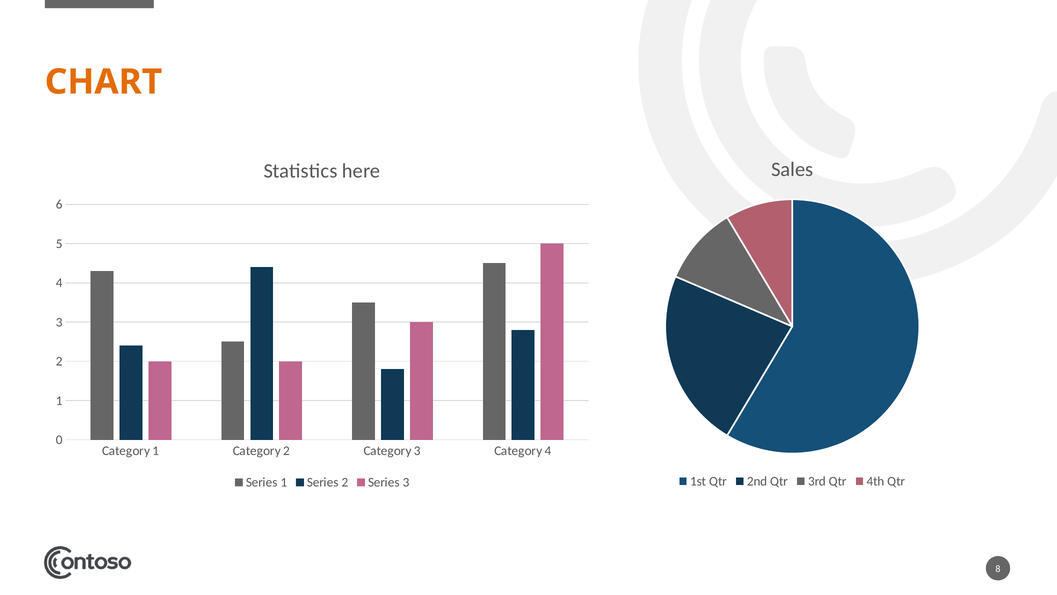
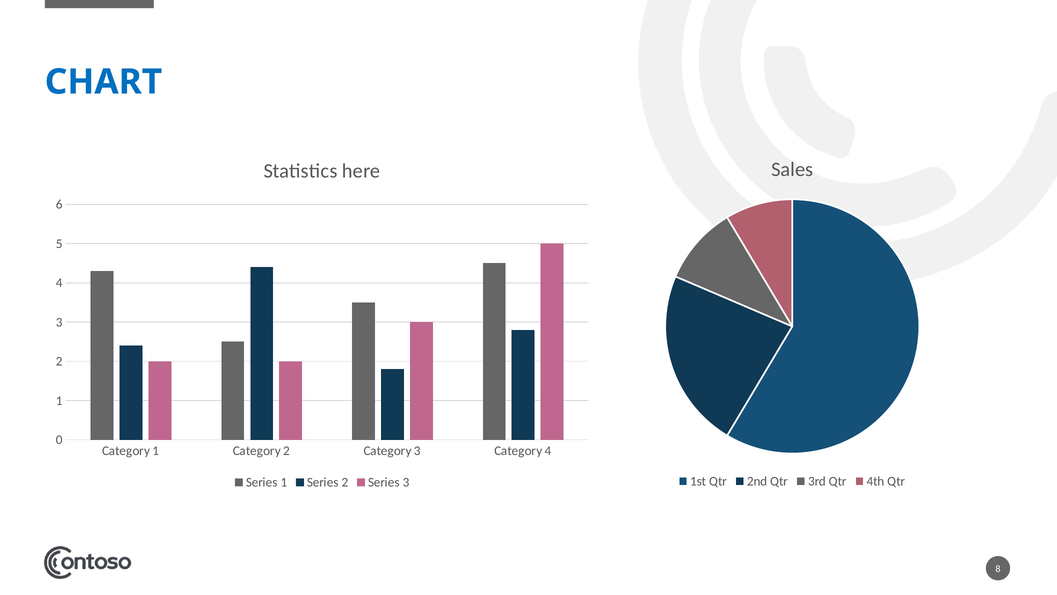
CHART colour: orange -> blue
